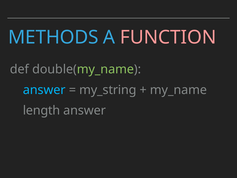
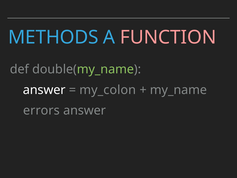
answer at (44, 90) colour: light blue -> white
my_string: my_string -> my_colon
length: length -> errors
